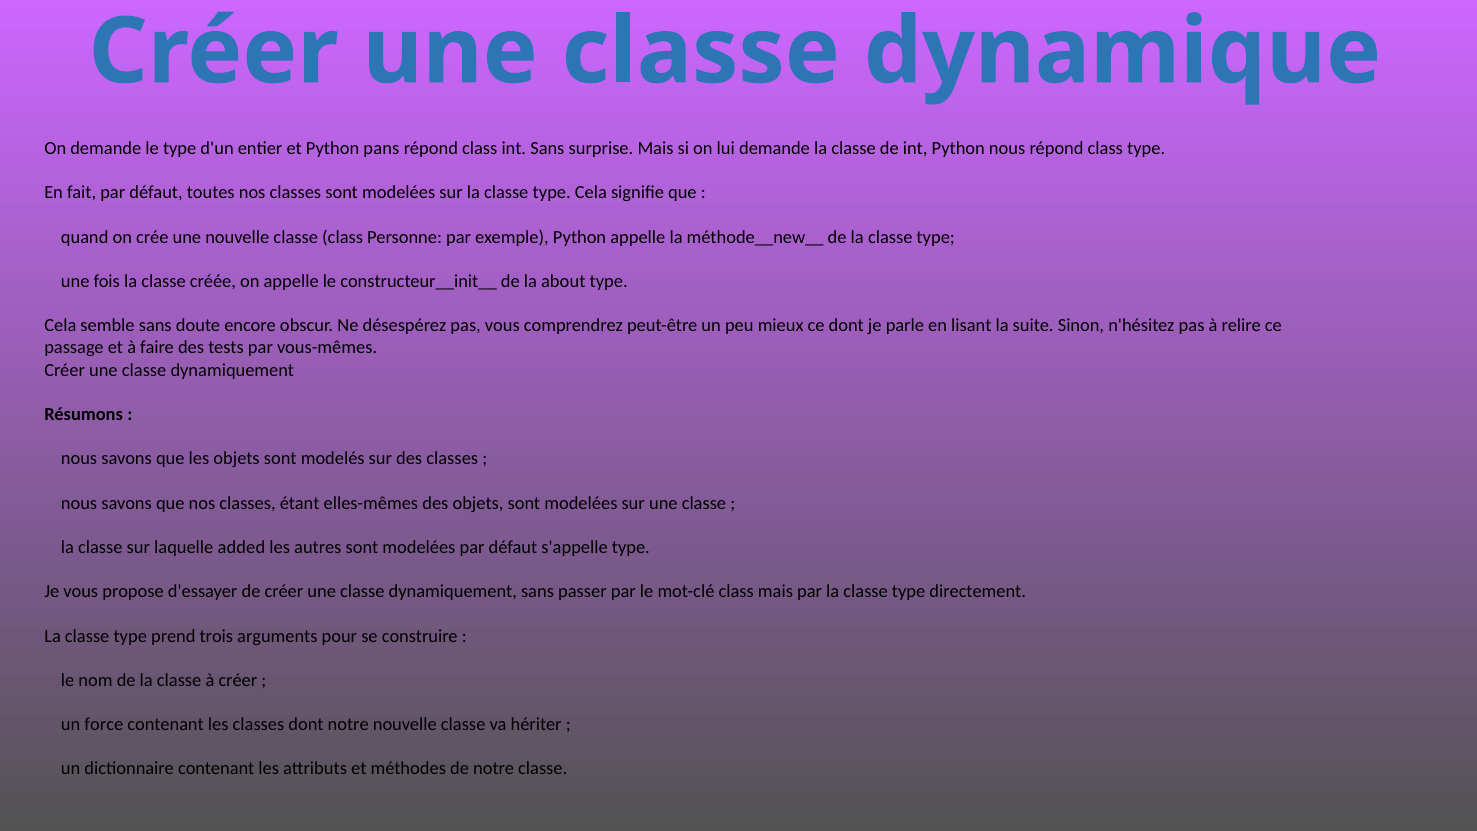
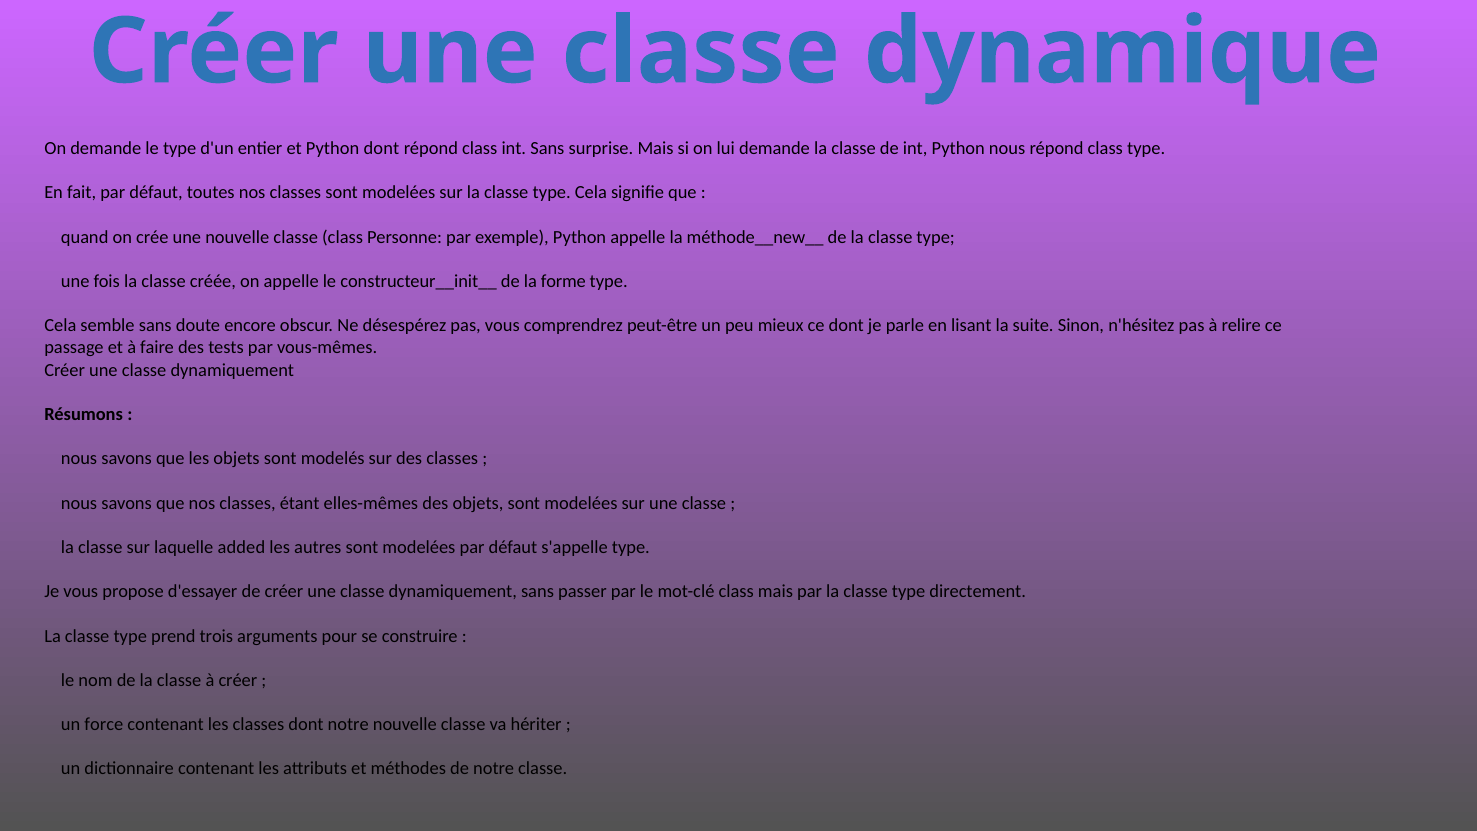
Python pans: pans -> dont
about: about -> forme
